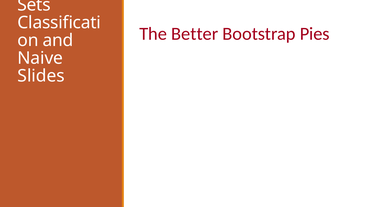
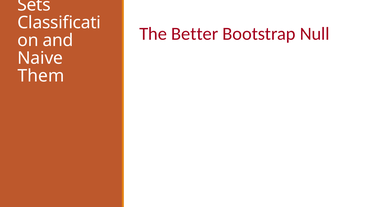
Pies: Pies -> Null
Slides: Slides -> Them
